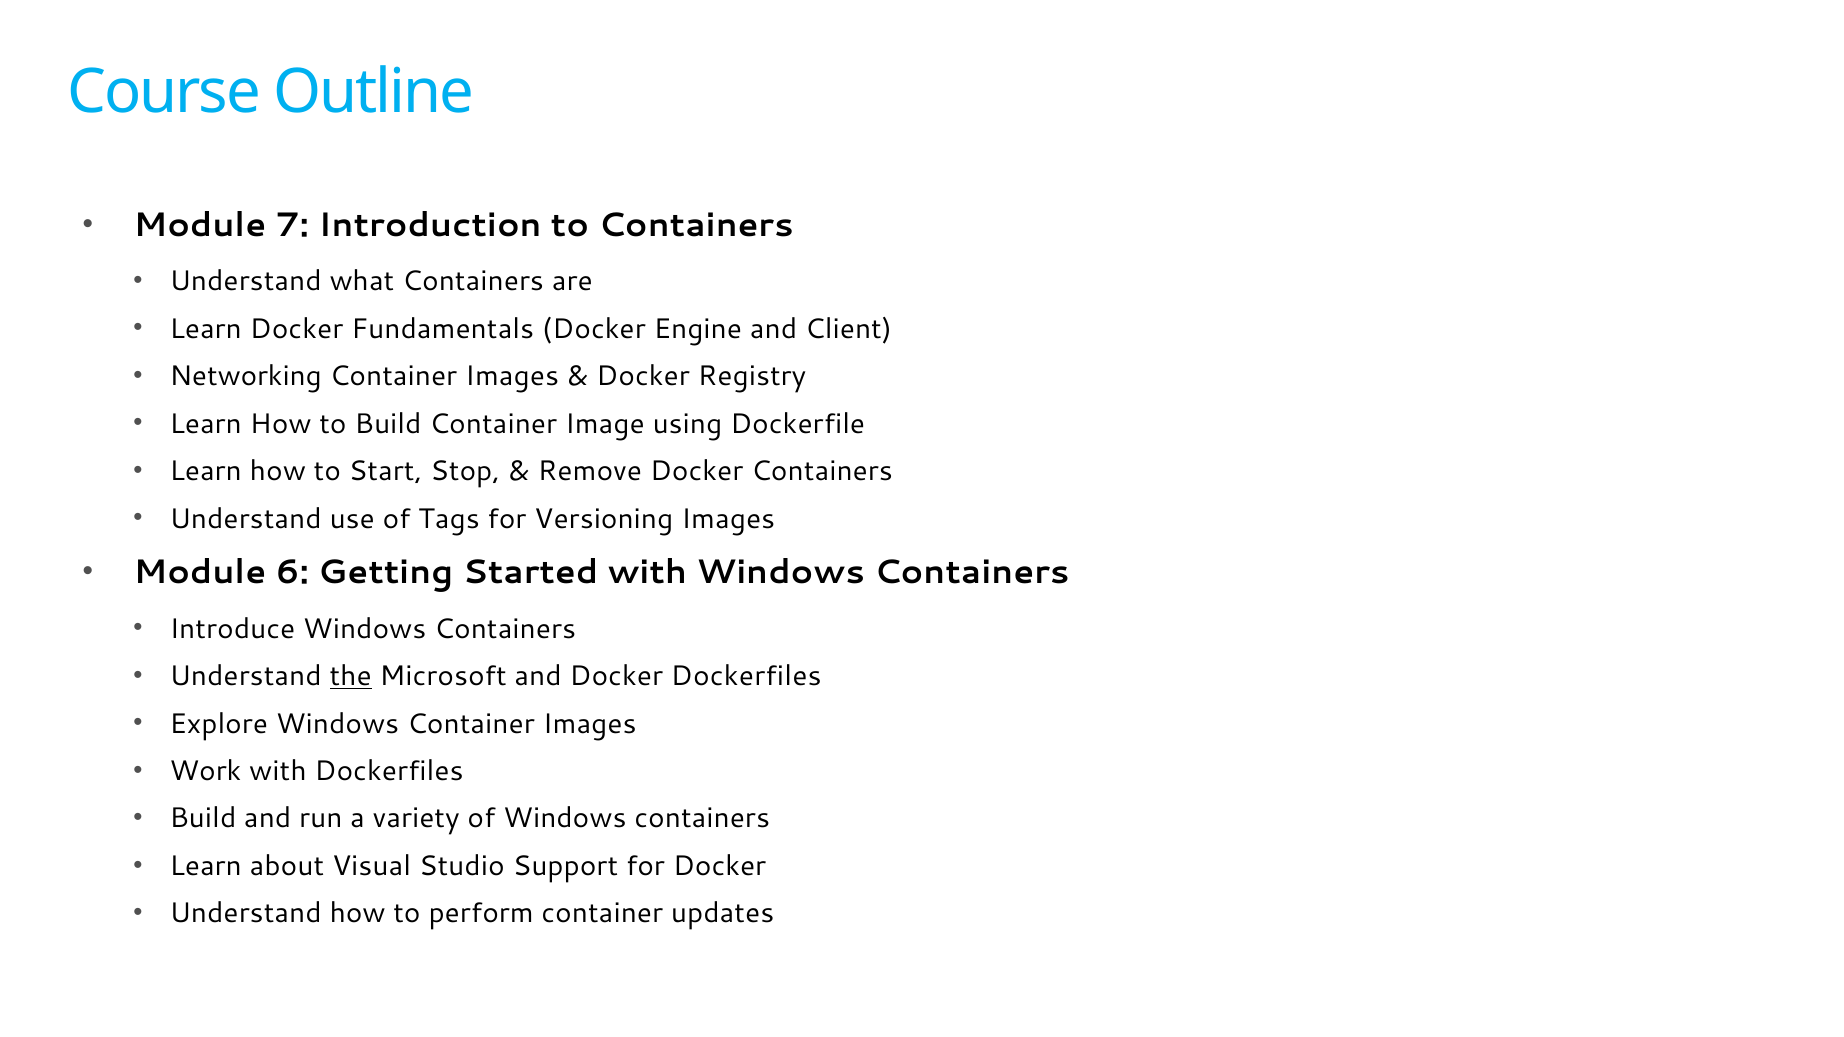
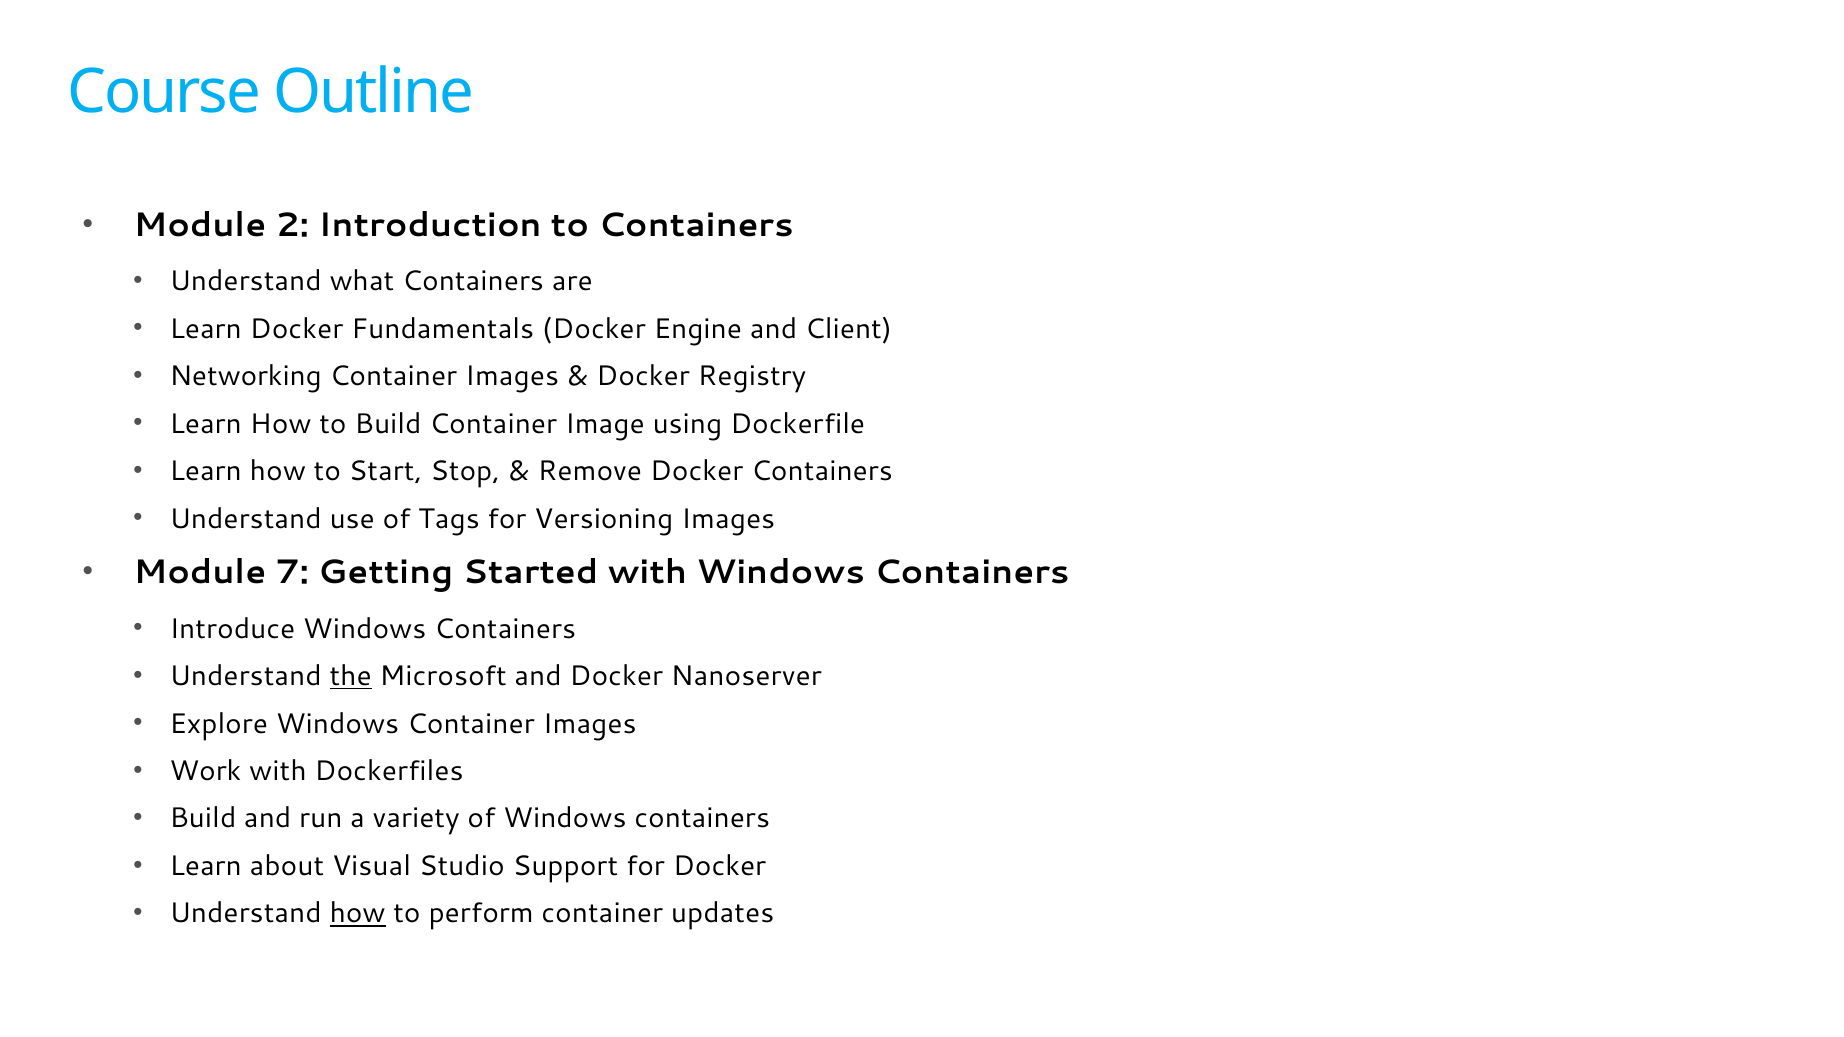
7: 7 -> 2
6: 6 -> 7
Docker Dockerfiles: Dockerfiles -> Nanoserver
how at (358, 914) underline: none -> present
